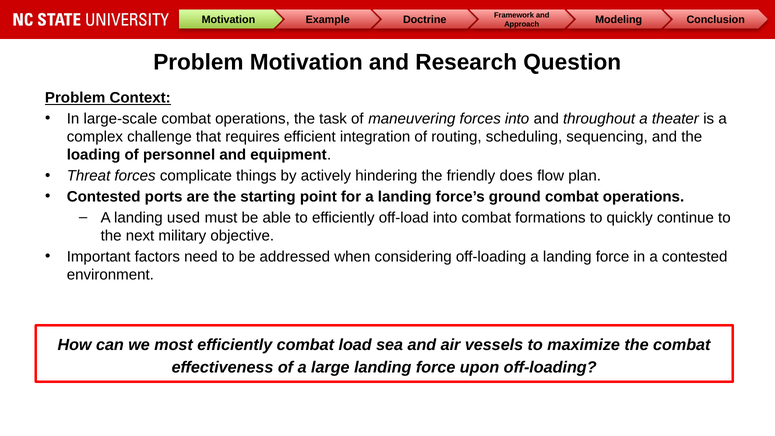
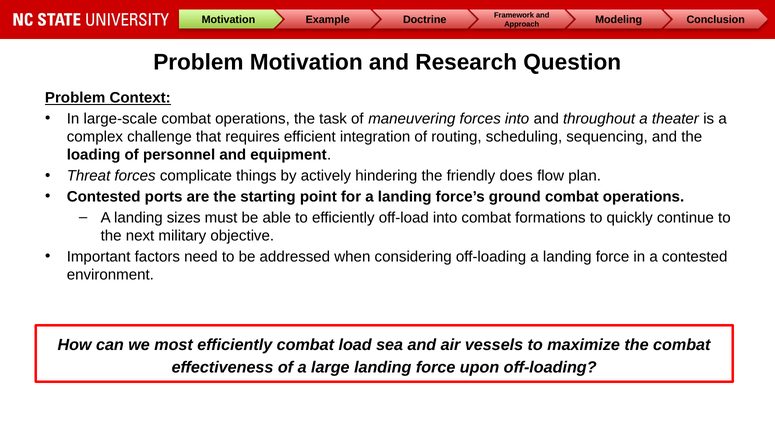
used: used -> sizes
